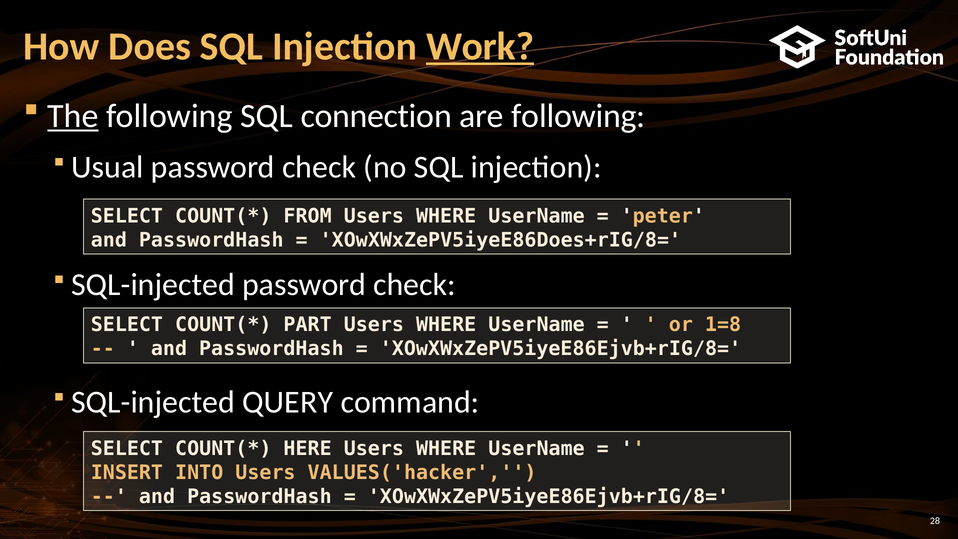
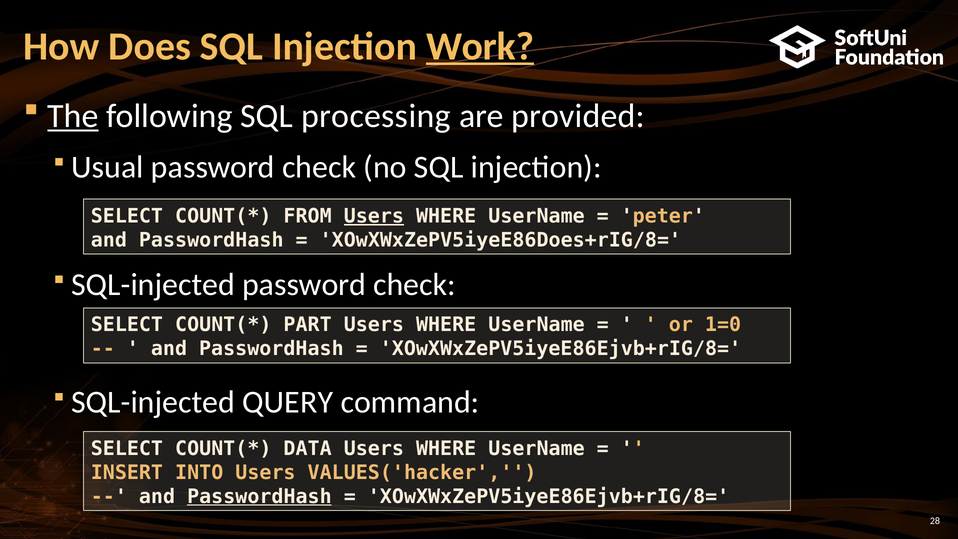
connection: connection -> processing
are following: following -> provided
Users at (374, 216) underline: none -> present
1=8: 1=8 -> 1=0
HERE: HERE -> DATA
PasswordHash at (259, 497) underline: none -> present
